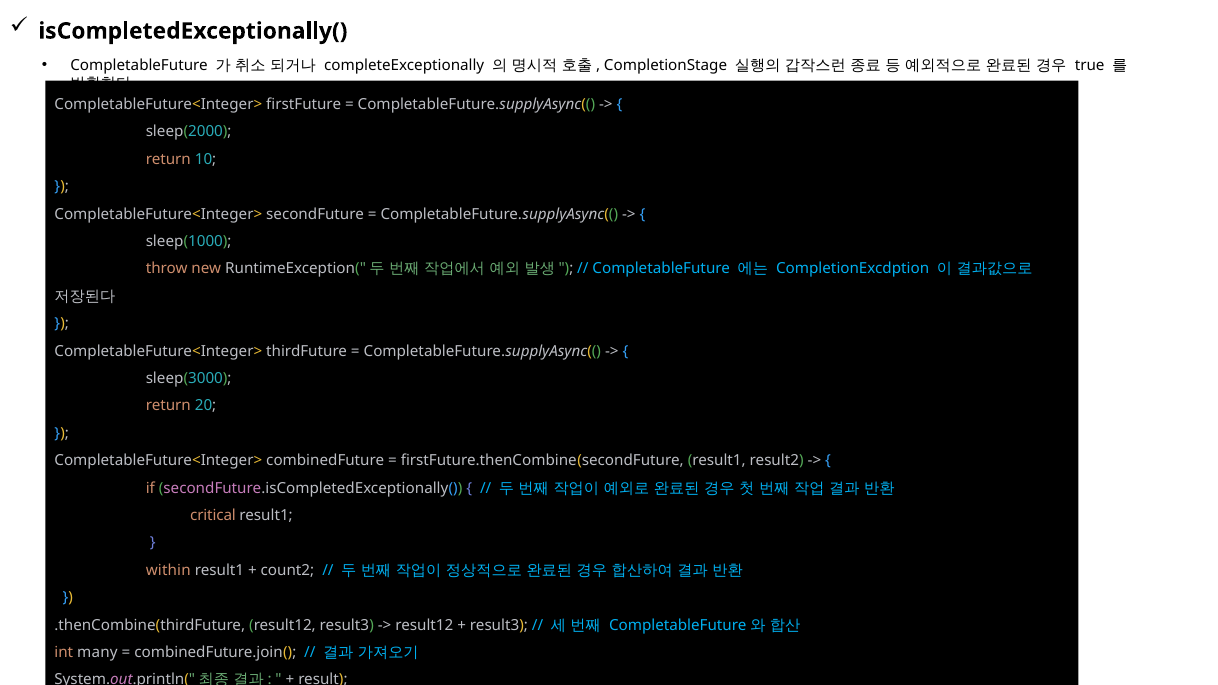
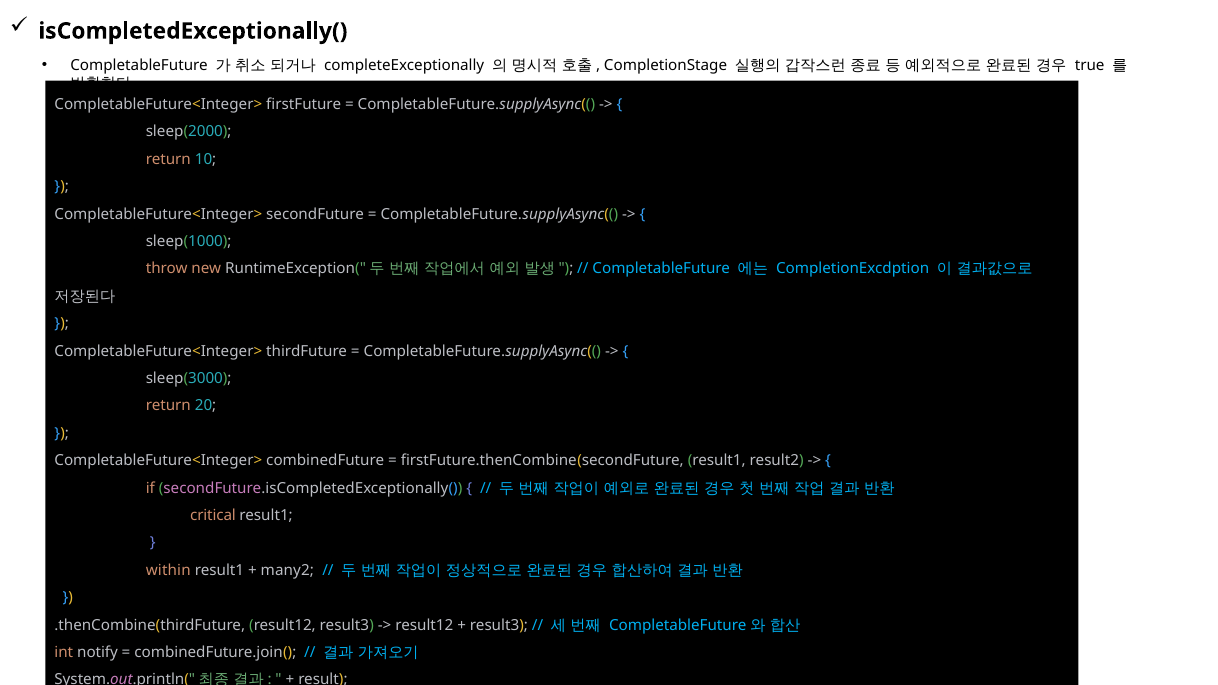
count2: count2 -> many2
many: many -> notify
